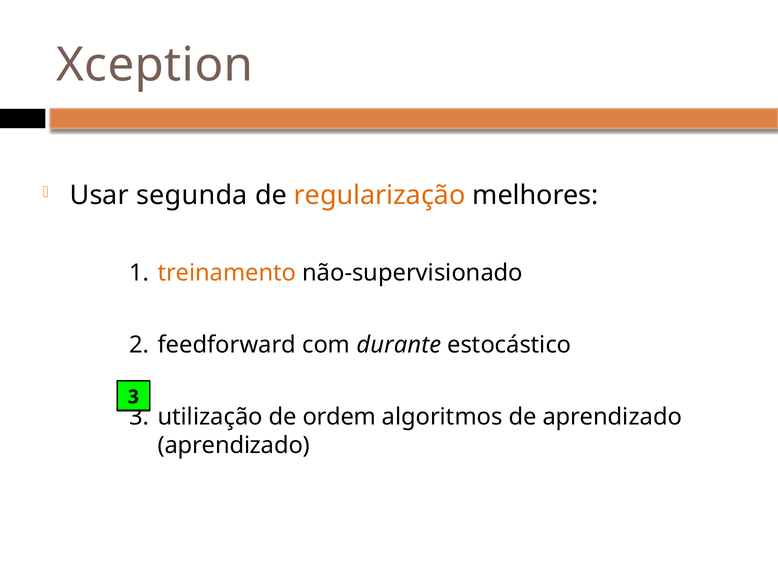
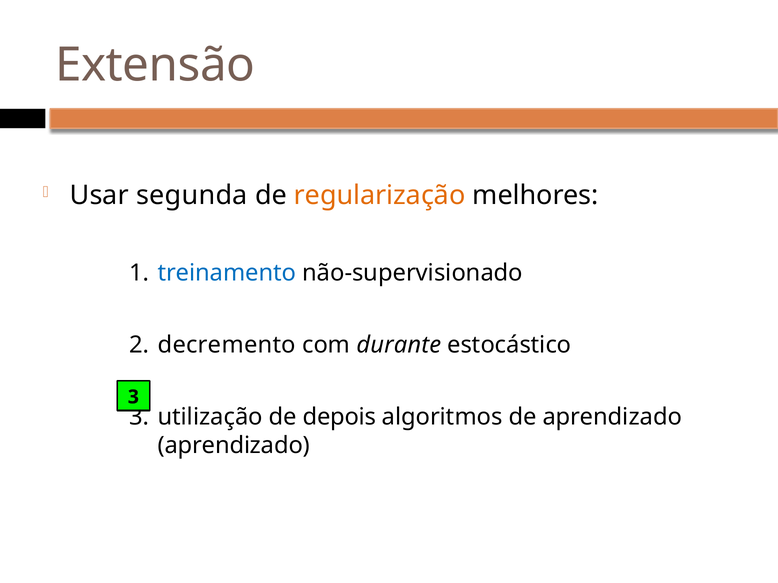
Xception: Xception -> Extensão
treinamento colour: orange -> blue
feedforward: feedforward -> decremento
ordem: ordem -> depois
